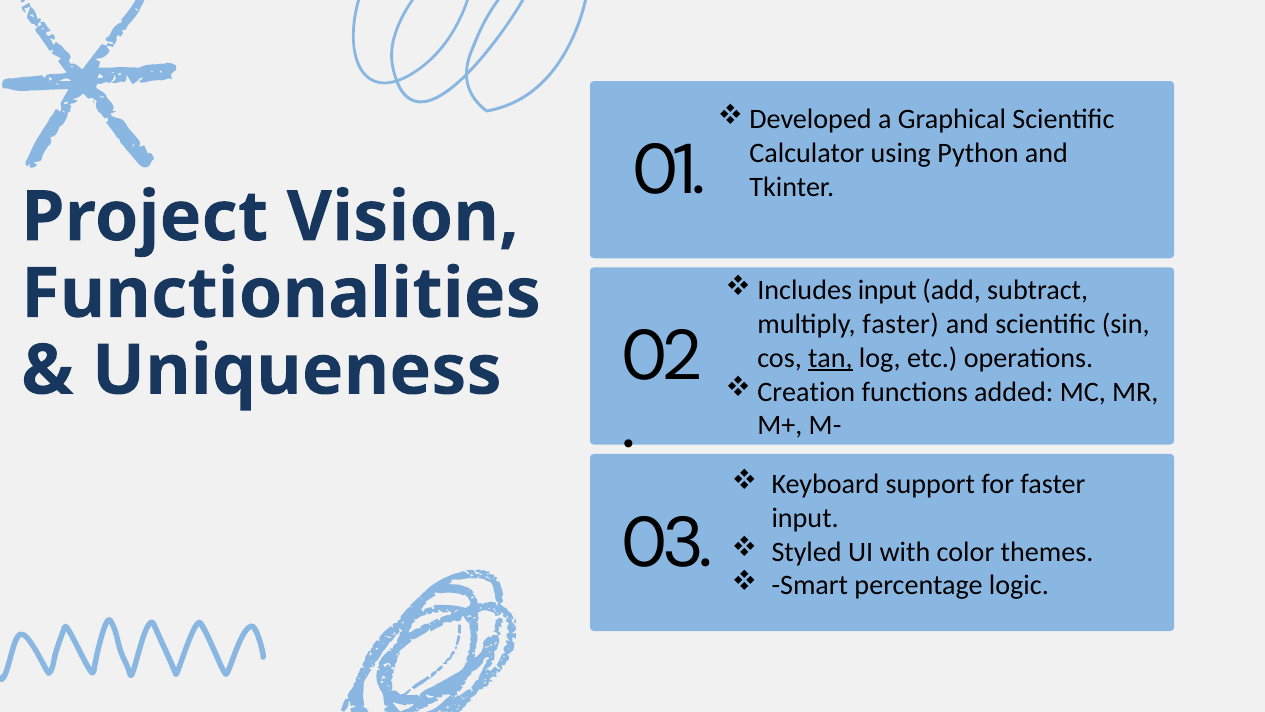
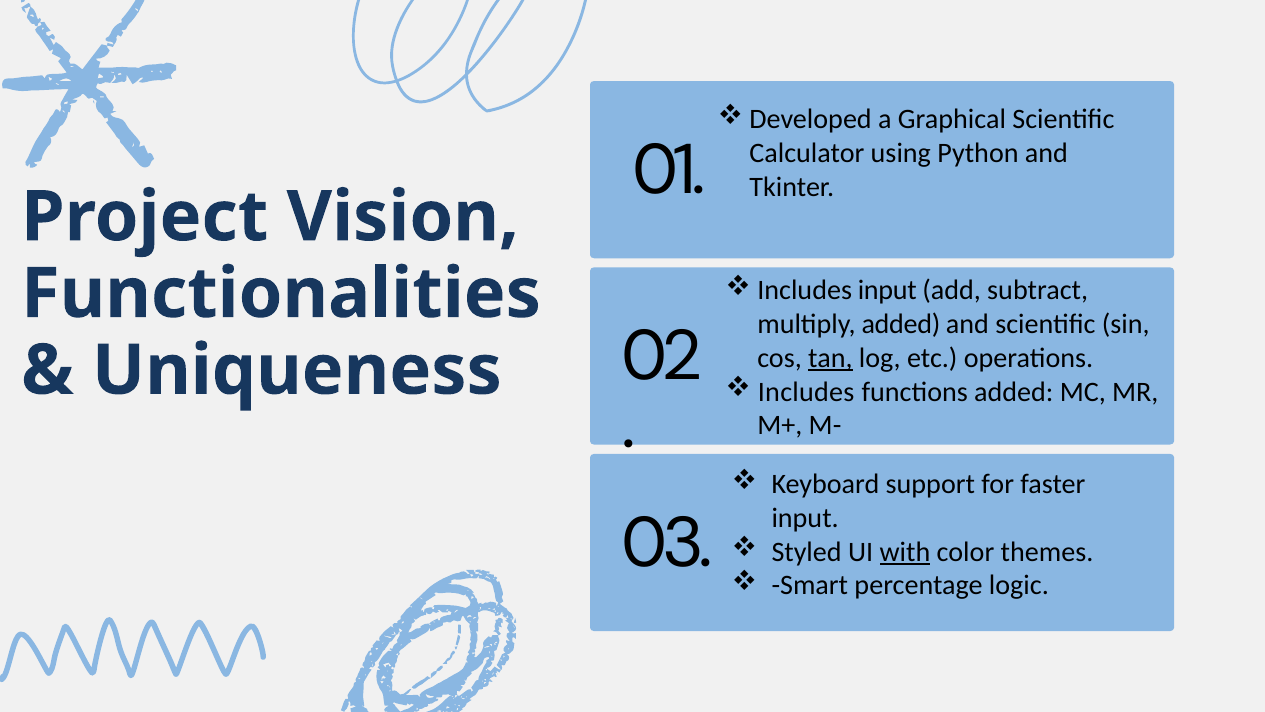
multiply faster: faster -> added
Creation at (806, 392): Creation -> Includes
with underline: none -> present
